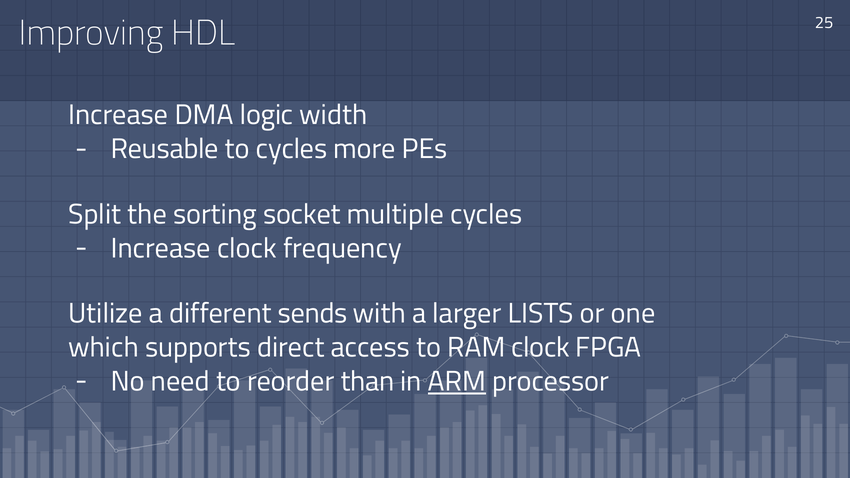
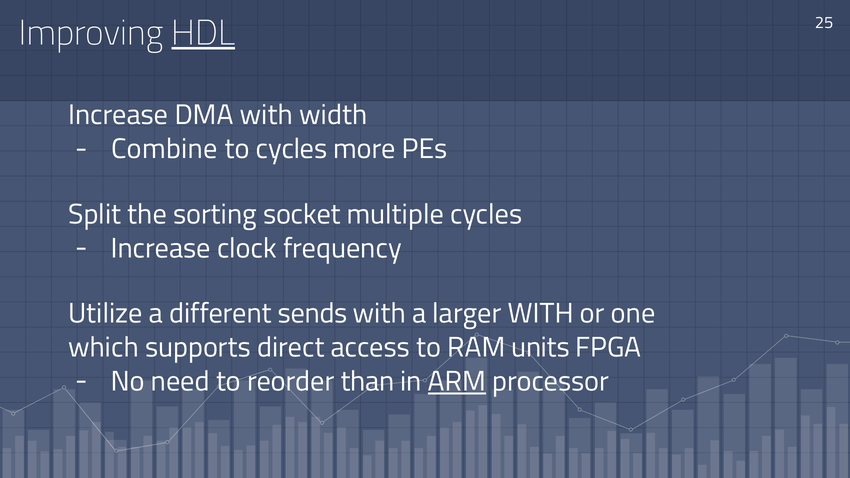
HDL underline: none -> present
DMA logic: logic -> with
Reusable: Reusable -> Combine
larger LISTS: LISTS -> WITH
RAM clock: clock -> units
